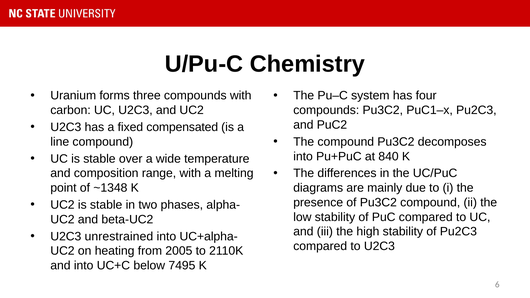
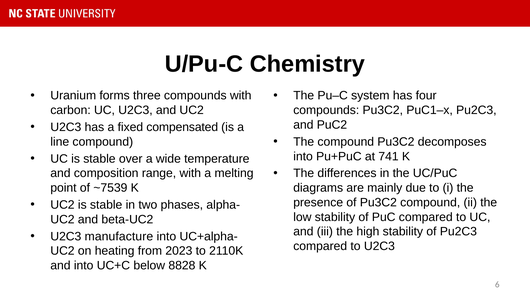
840: 840 -> 741
~1348: ~1348 -> ~7539
unrestrained: unrestrained -> manufacture
2005: 2005 -> 2023
7495: 7495 -> 8828
